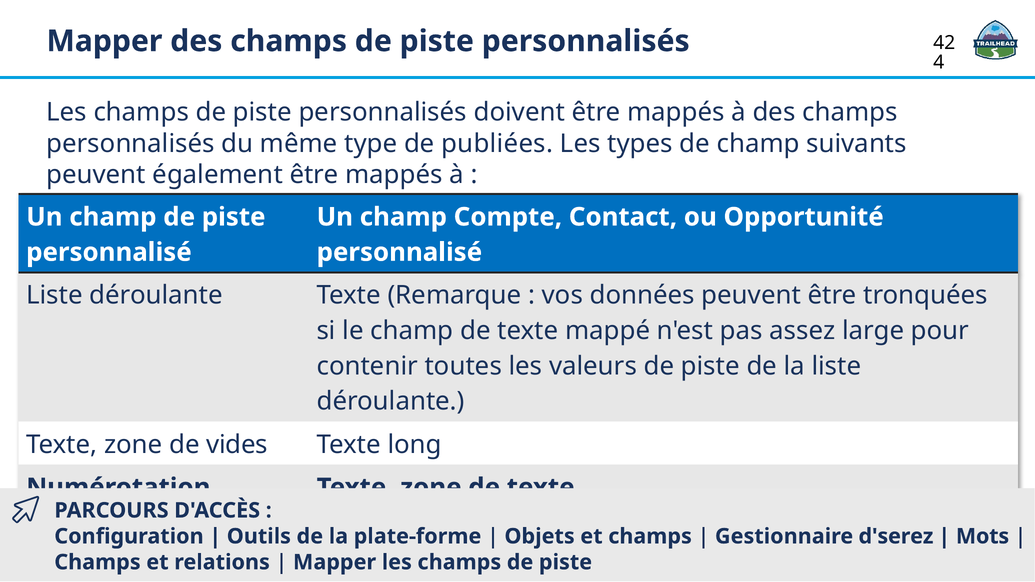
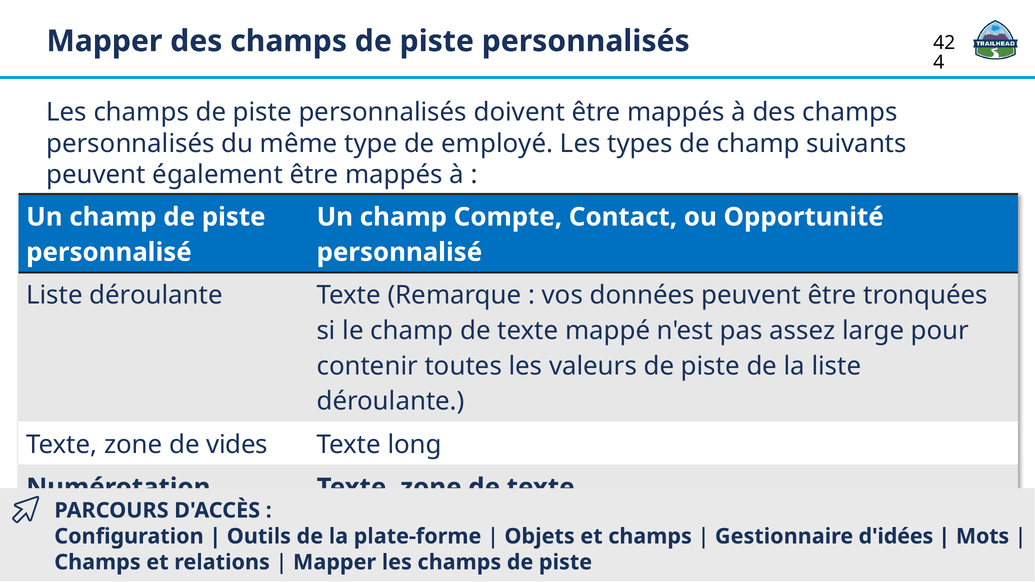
publiées: publiées -> employé
d'serez: d'serez -> d'idées
